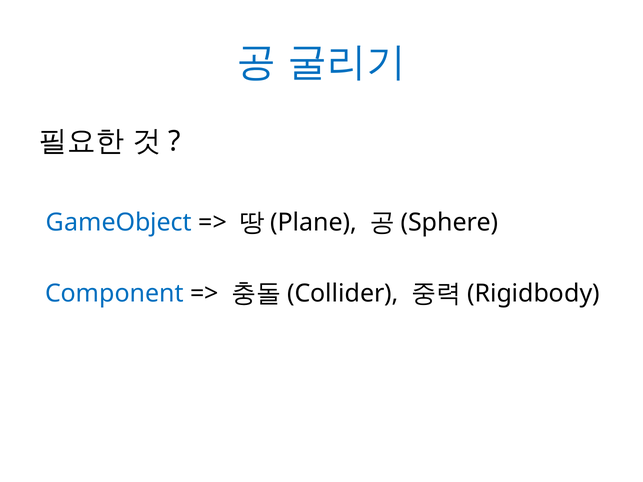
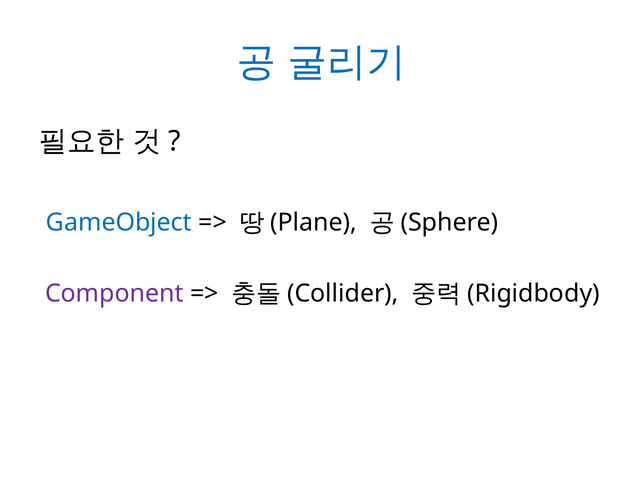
Component colour: blue -> purple
